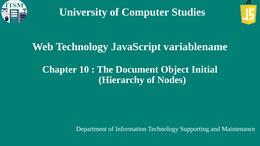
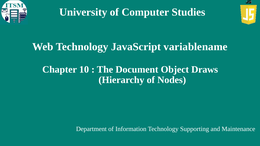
Initial: Initial -> Draws
